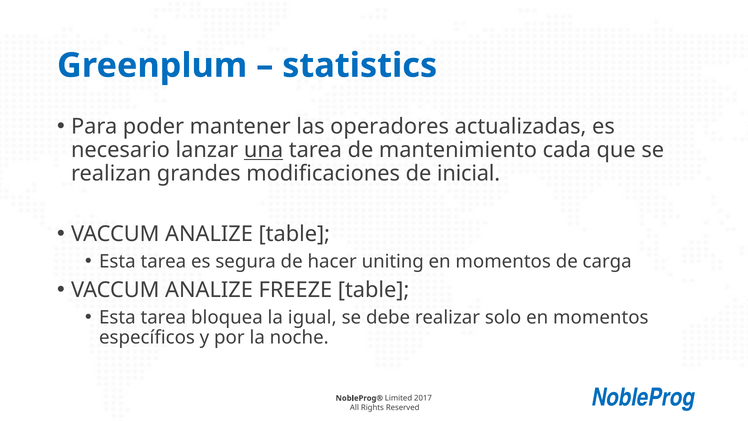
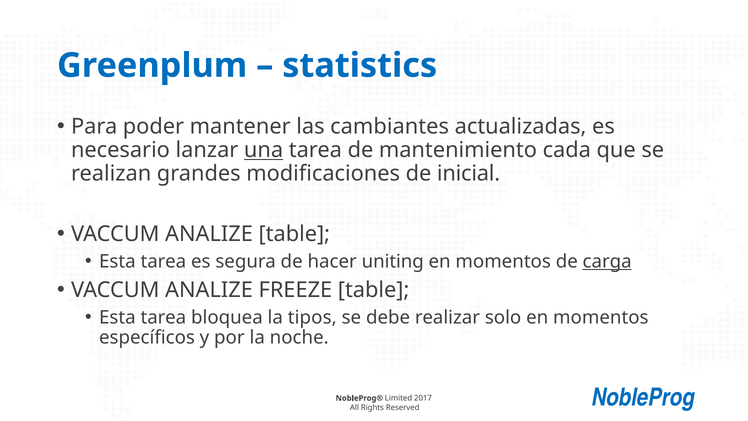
operadores: operadores -> cambiantes
carga underline: none -> present
igual: igual -> tipos
